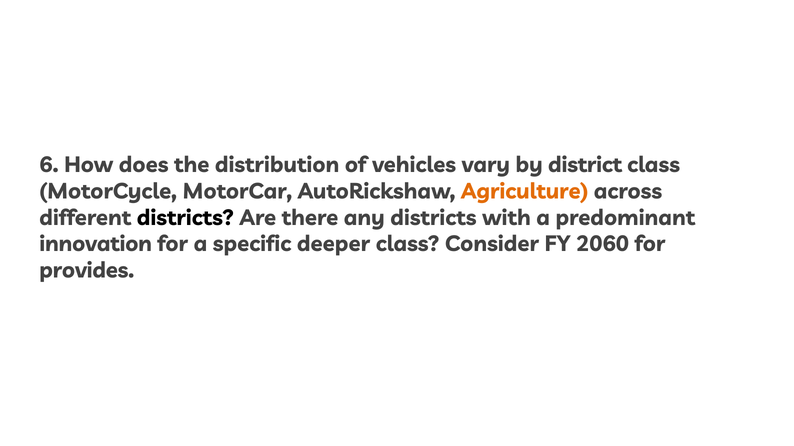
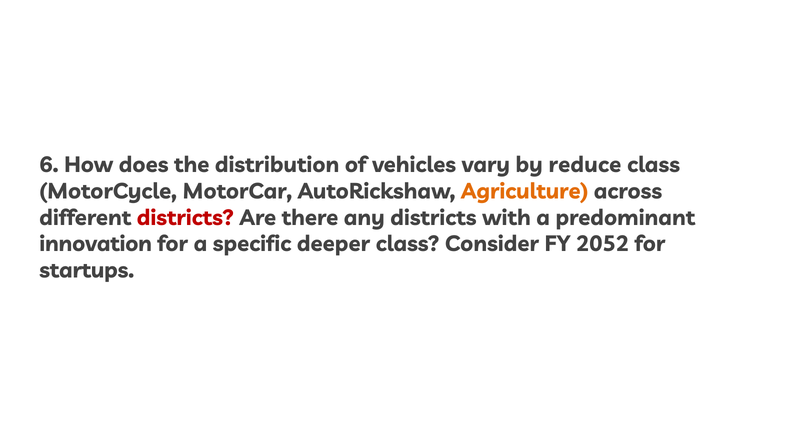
district: district -> reduce
districts at (185, 218) colour: black -> red
2060: 2060 -> 2052
provides: provides -> startups
